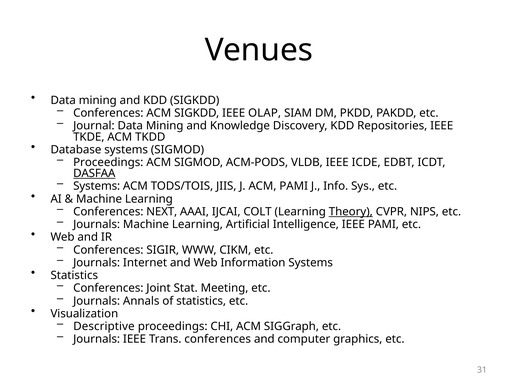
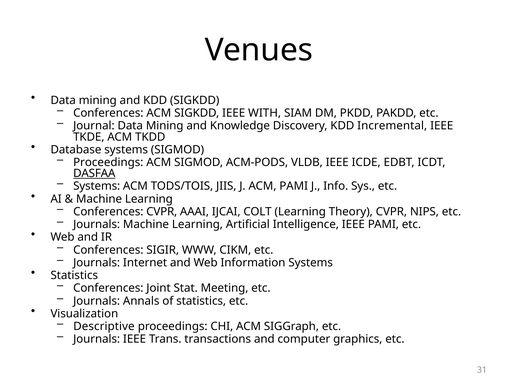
OLAP: OLAP -> WITH
Repositories: Repositories -> Incremental
Conferences NEXT: NEXT -> CVPR
Theory underline: present -> none
Trans conferences: conferences -> transactions
